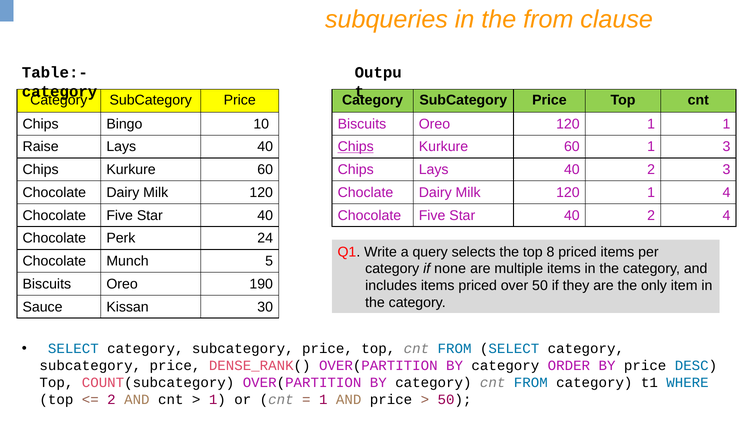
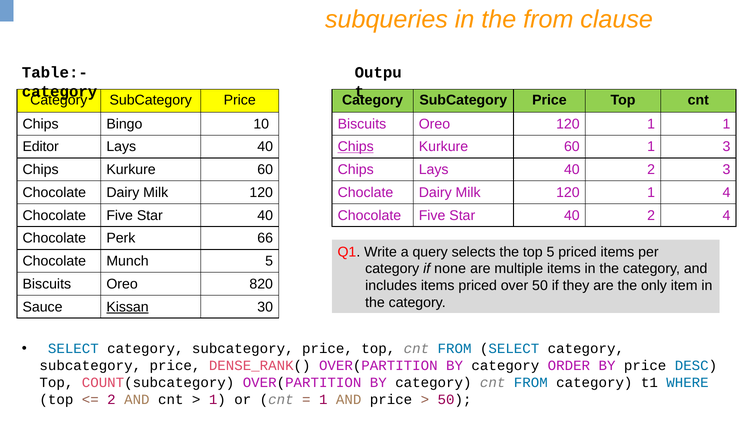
Raise: Raise -> Editor
24: 24 -> 66
top 8: 8 -> 5
190: 190 -> 820
Kissan underline: none -> present
